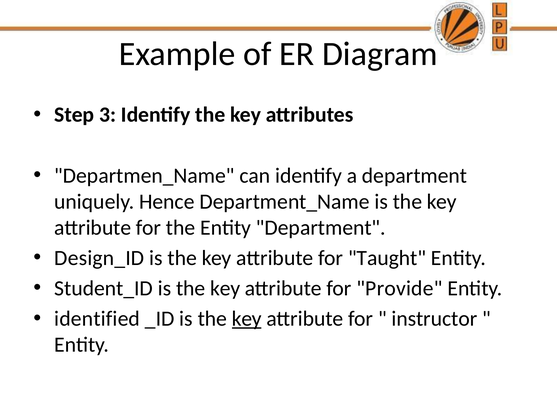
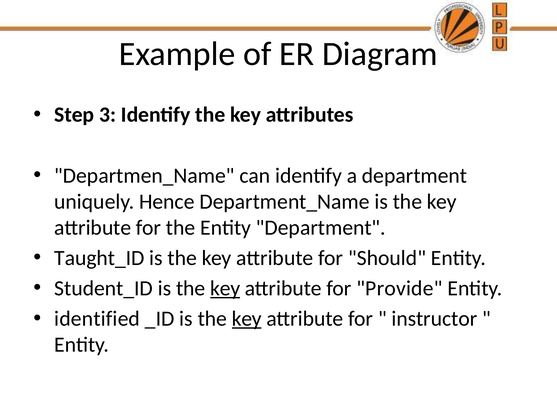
Design_ID: Design_ID -> Taught_ID
Taught: Taught -> Should
key at (225, 288) underline: none -> present
